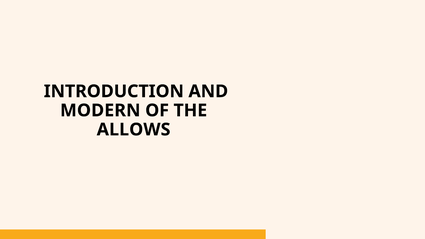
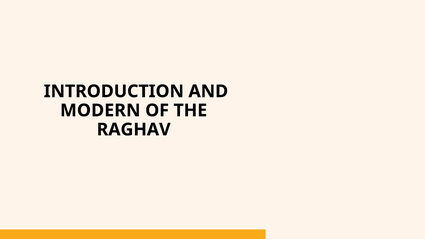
ALLOWS: ALLOWS -> RAGHAV
